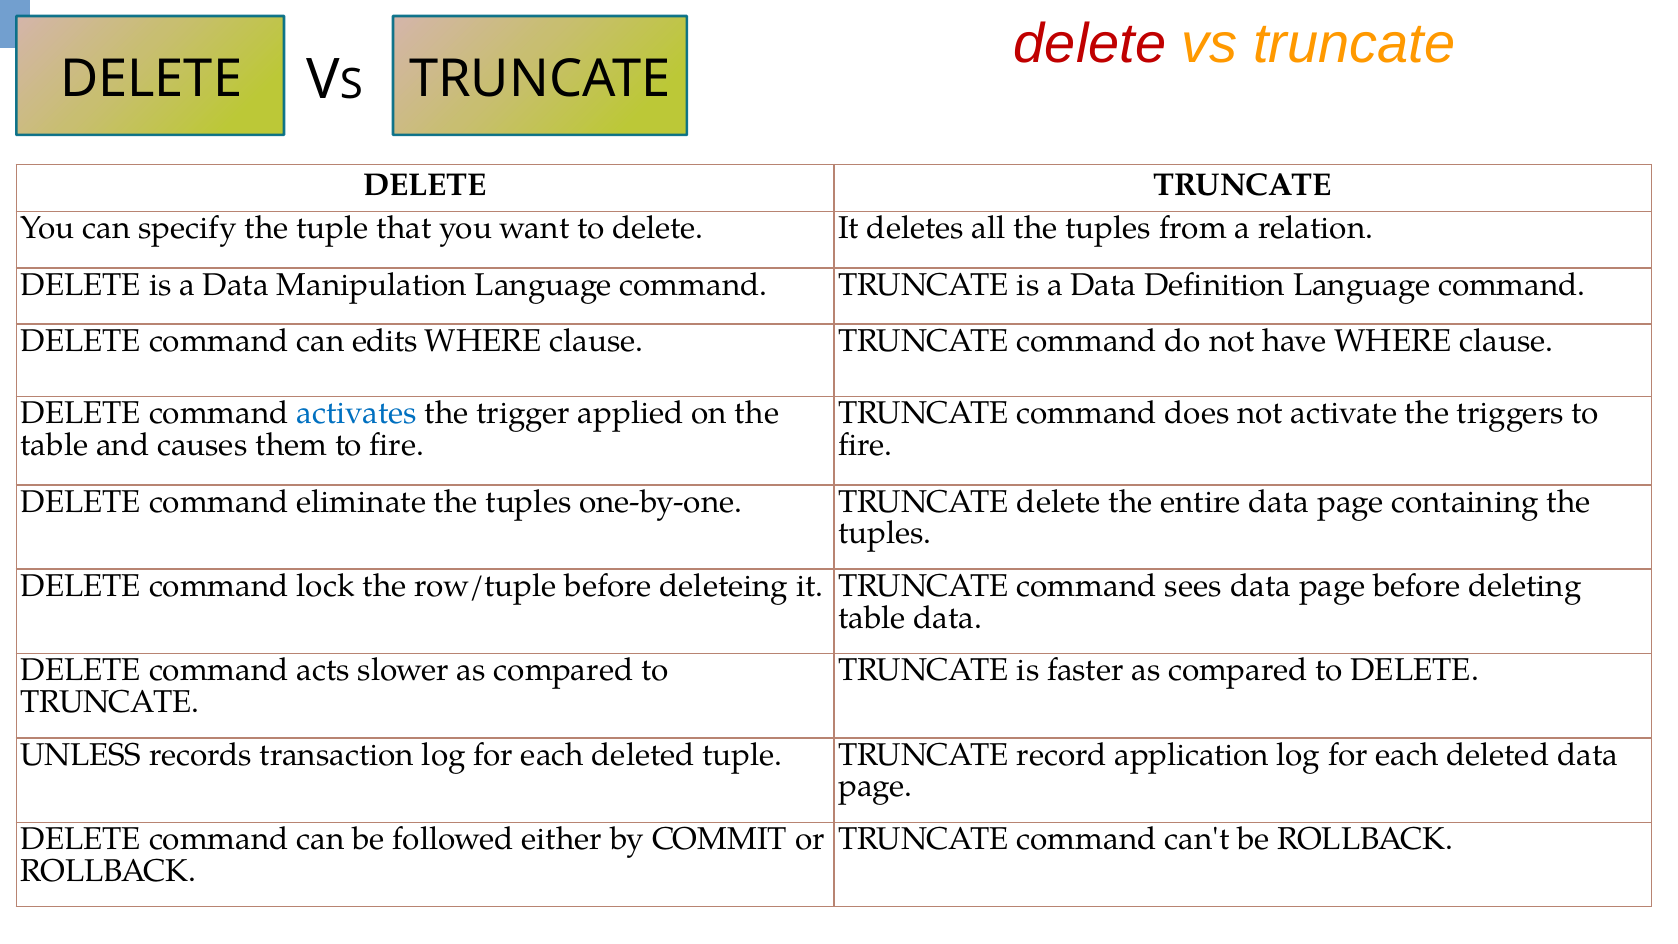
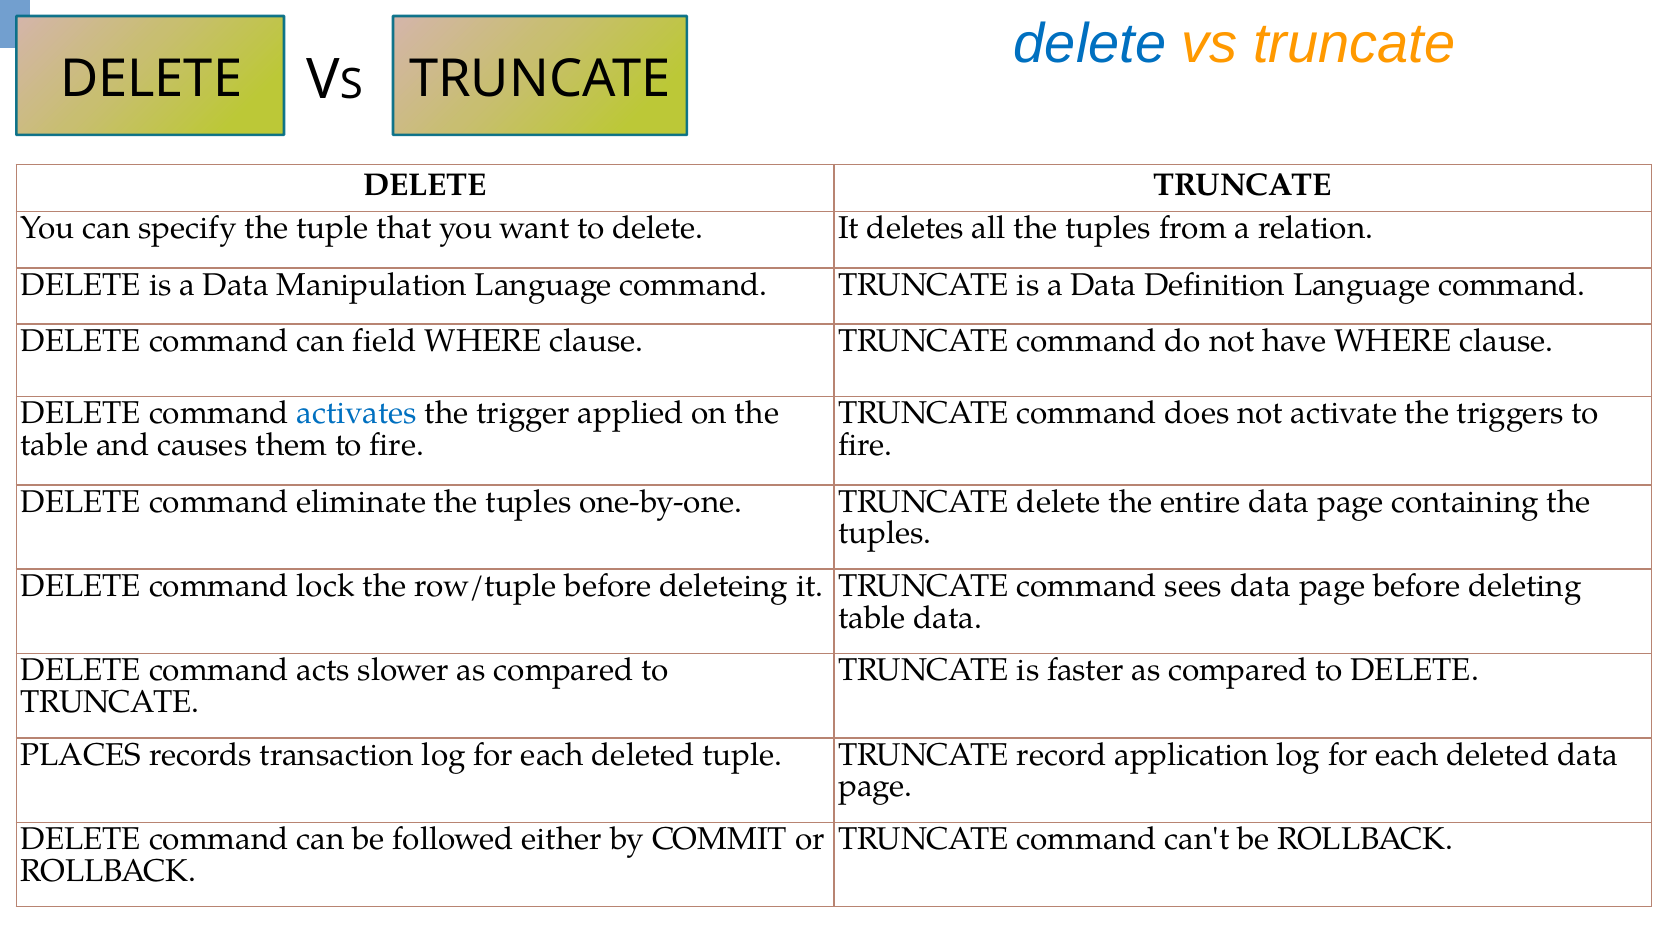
delete at (1090, 44) colour: red -> blue
edits: edits -> field
UNLESS: UNLESS -> PLACES
